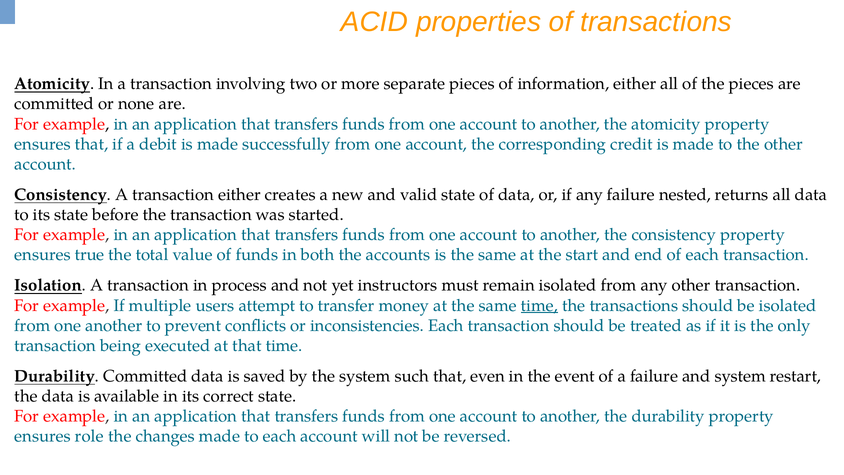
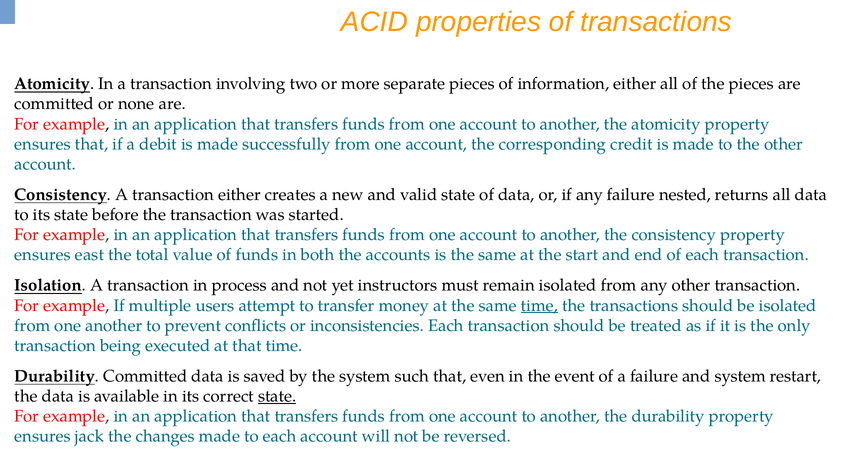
true: true -> east
state at (277, 396) underline: none -> present
role: role -> jack
